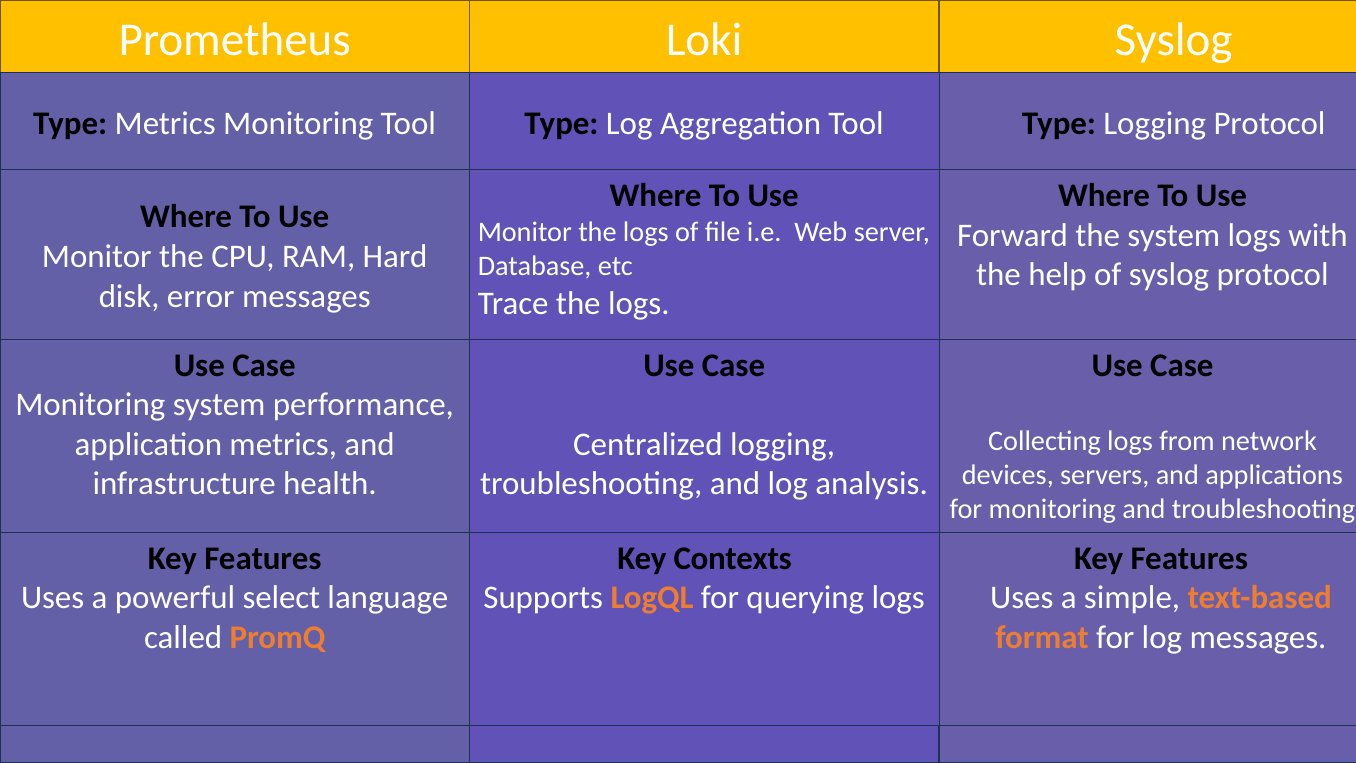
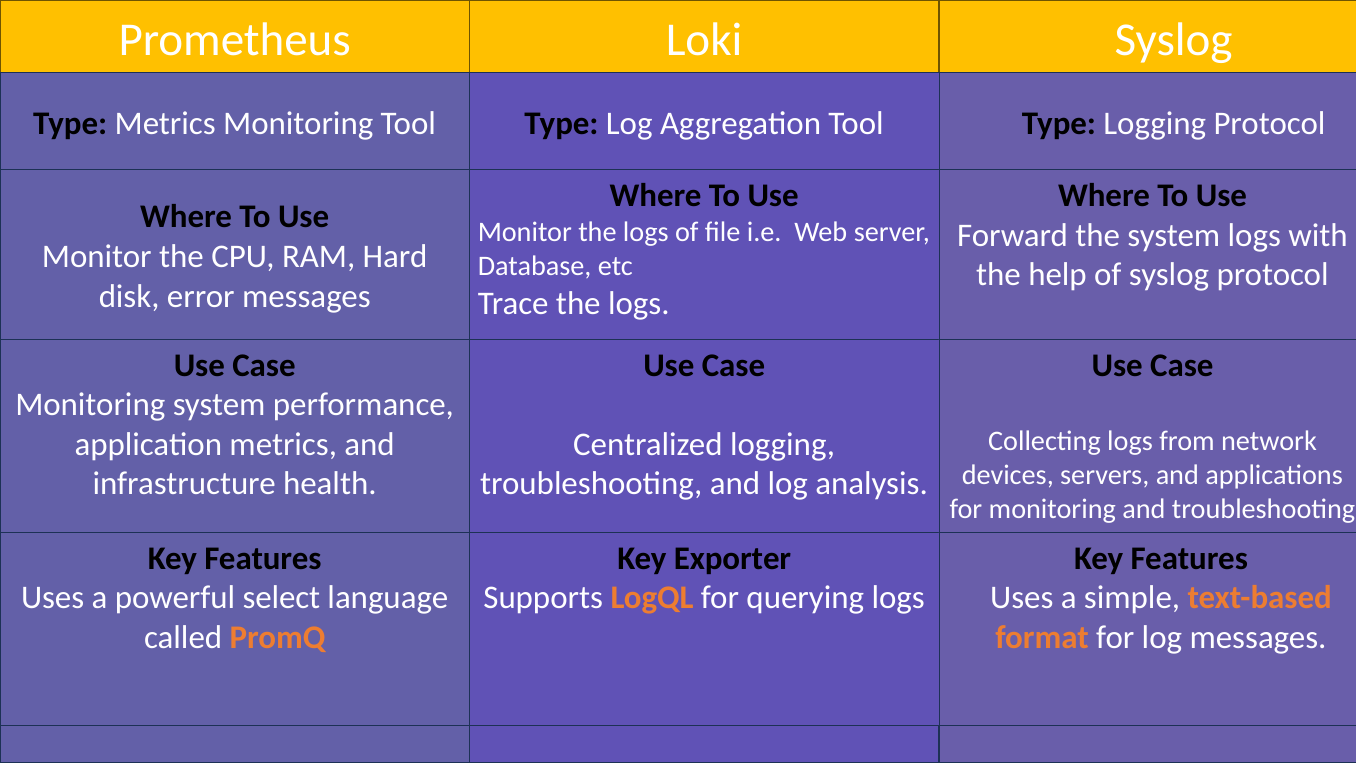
Contexts: Contexts -> Exporter
